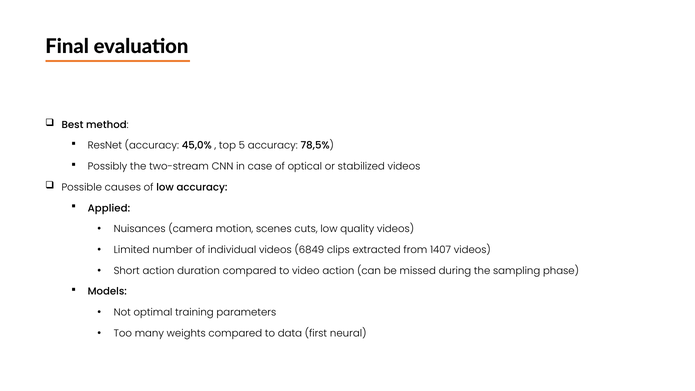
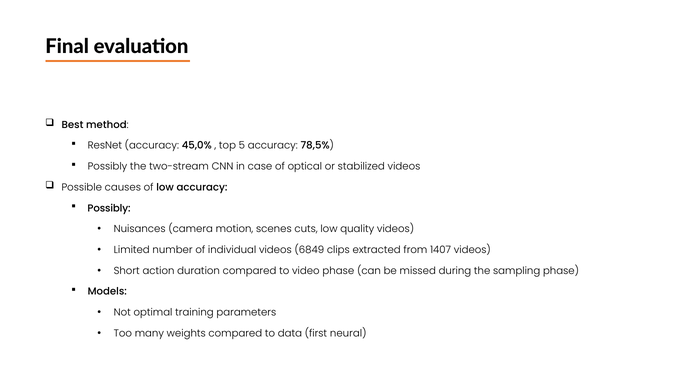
Applied at (109, 208): Applied -> Possibly
video action: action -> phase
